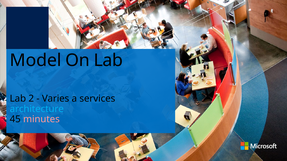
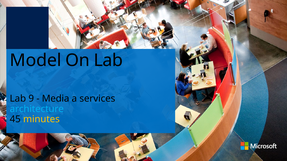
2: 2 -> 9
Varies: Varies -> Media
minutes colour: pink -> yellow
